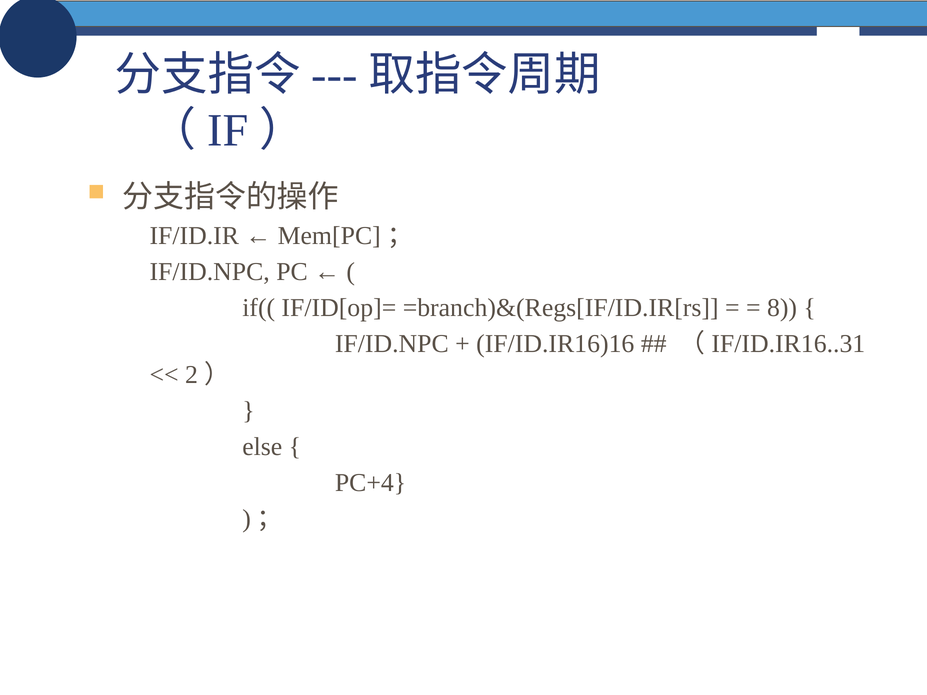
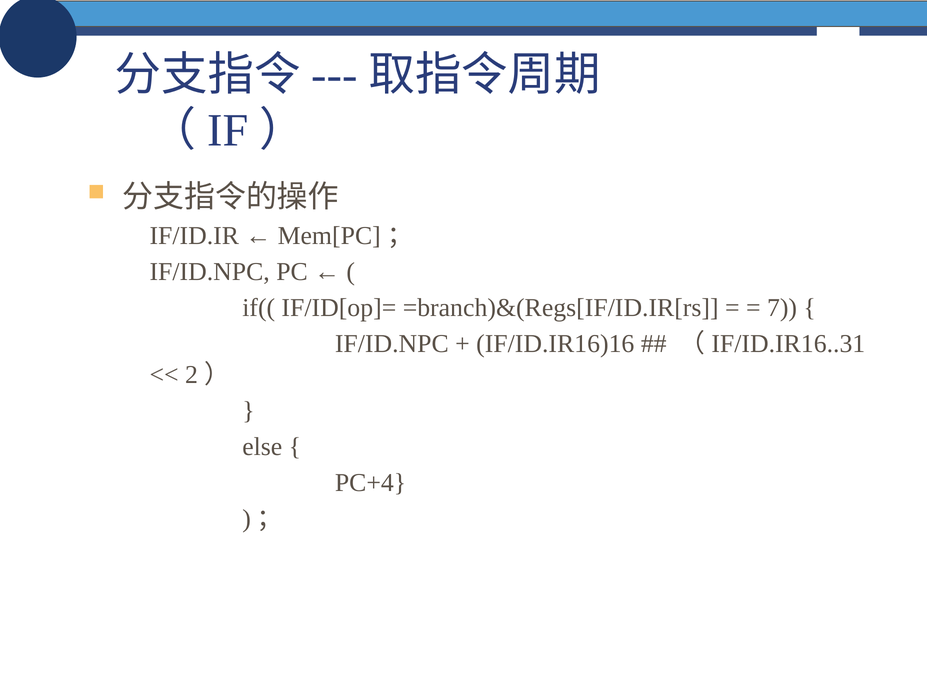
8: 8 -> 7
